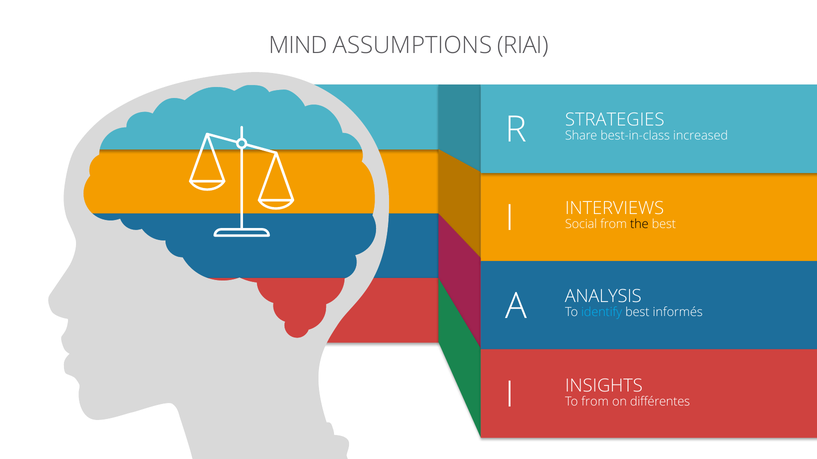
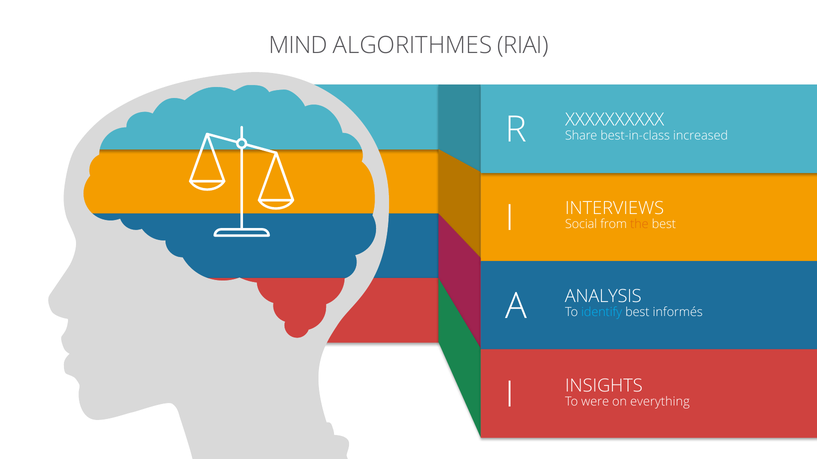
ASSUMPTIONS: ASSUMPTIONS -> ALGORITHMES
STRATEGIES: STRATEGIES -> XXXXXXXXXX
the colour: black -> orange
To from: from -> were
différentes: différentes -> everything
